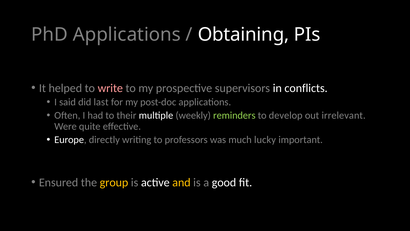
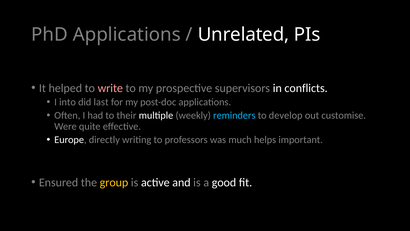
Obtaining: Obtaining -> Unrelated
said: said -> into
reminders colour: light green -> light blue
irrelevant: irrelevant -> customise
lucky: lucky -> helps
and colour: yellow -> white
